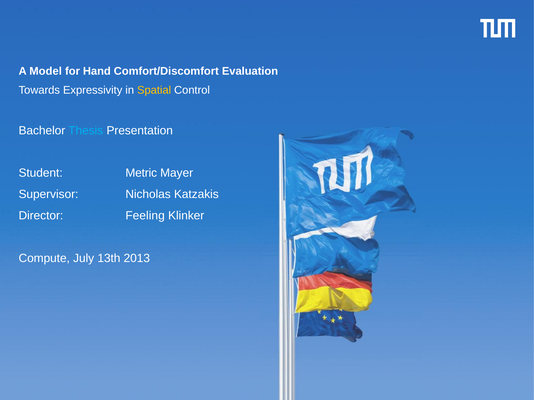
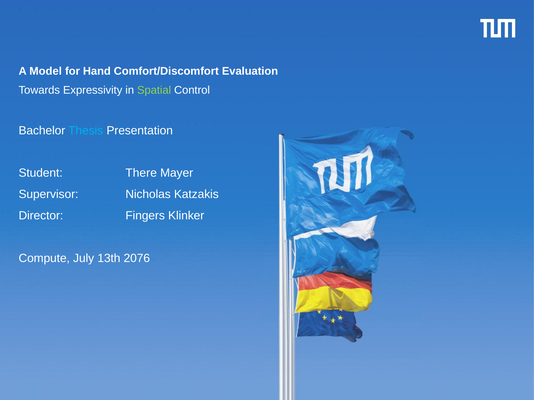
Spatial colour: yellow -> light green
Metric: Metric -> There
Feeling: Feeling -> Fingers
2013: 2013 -> 2076
